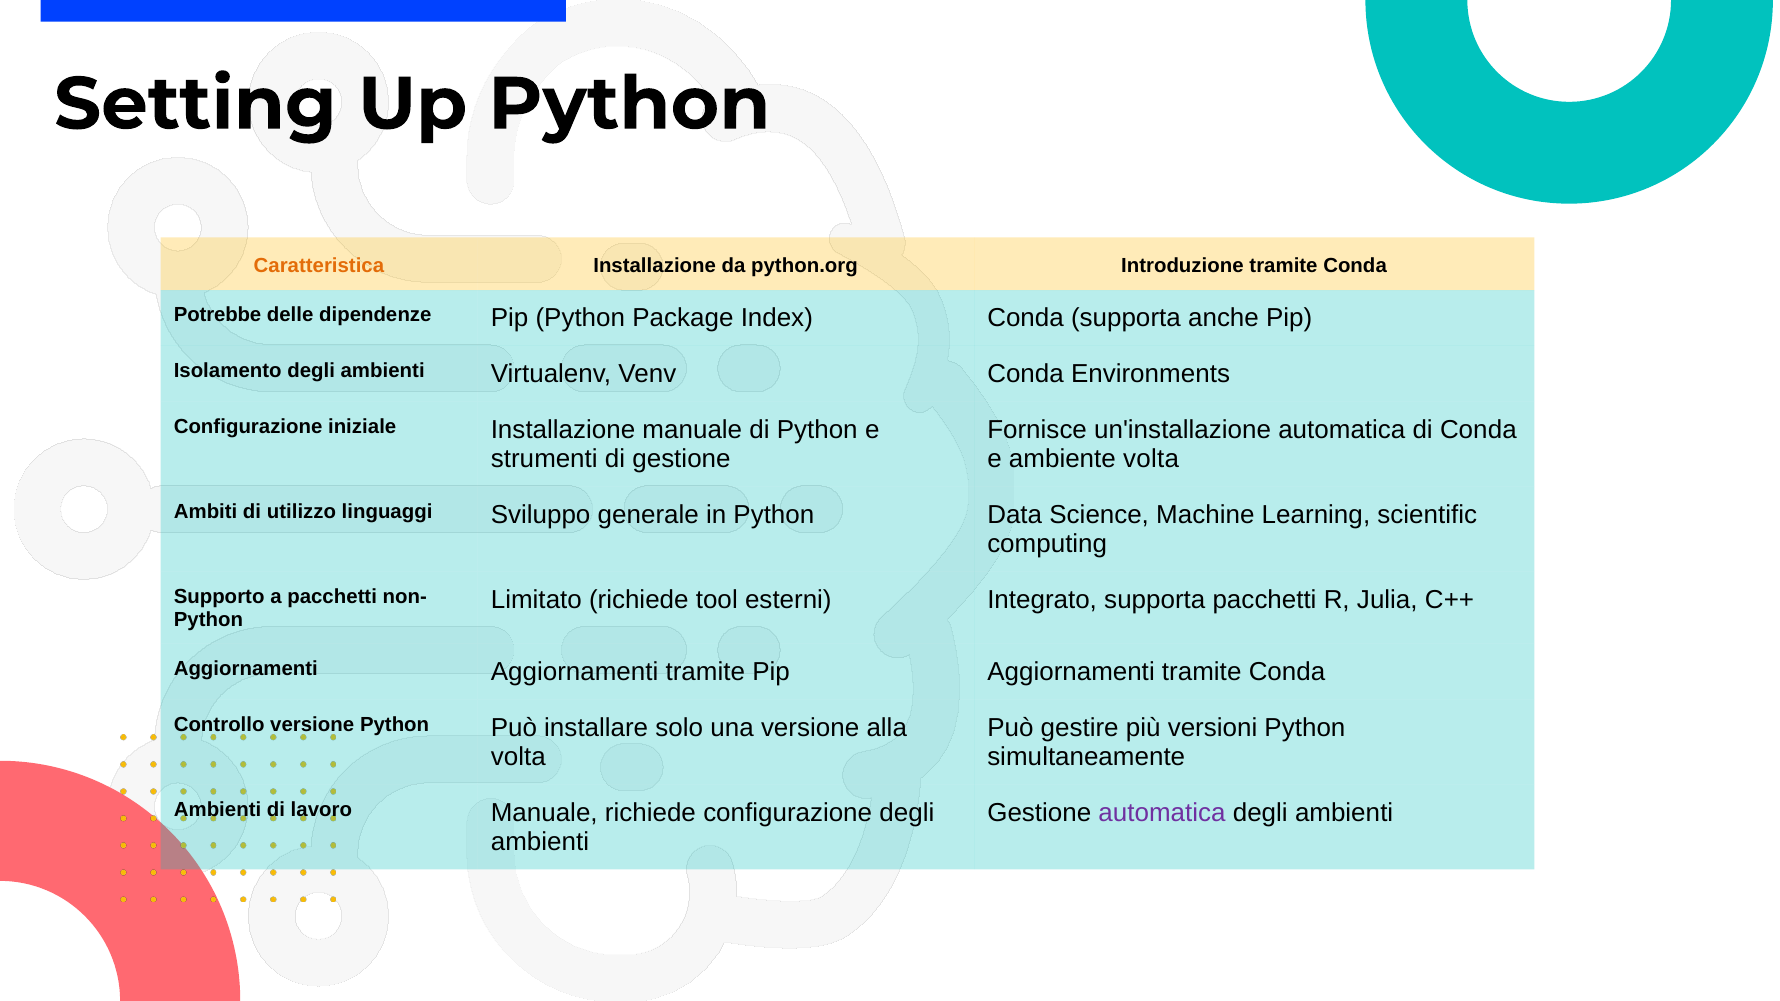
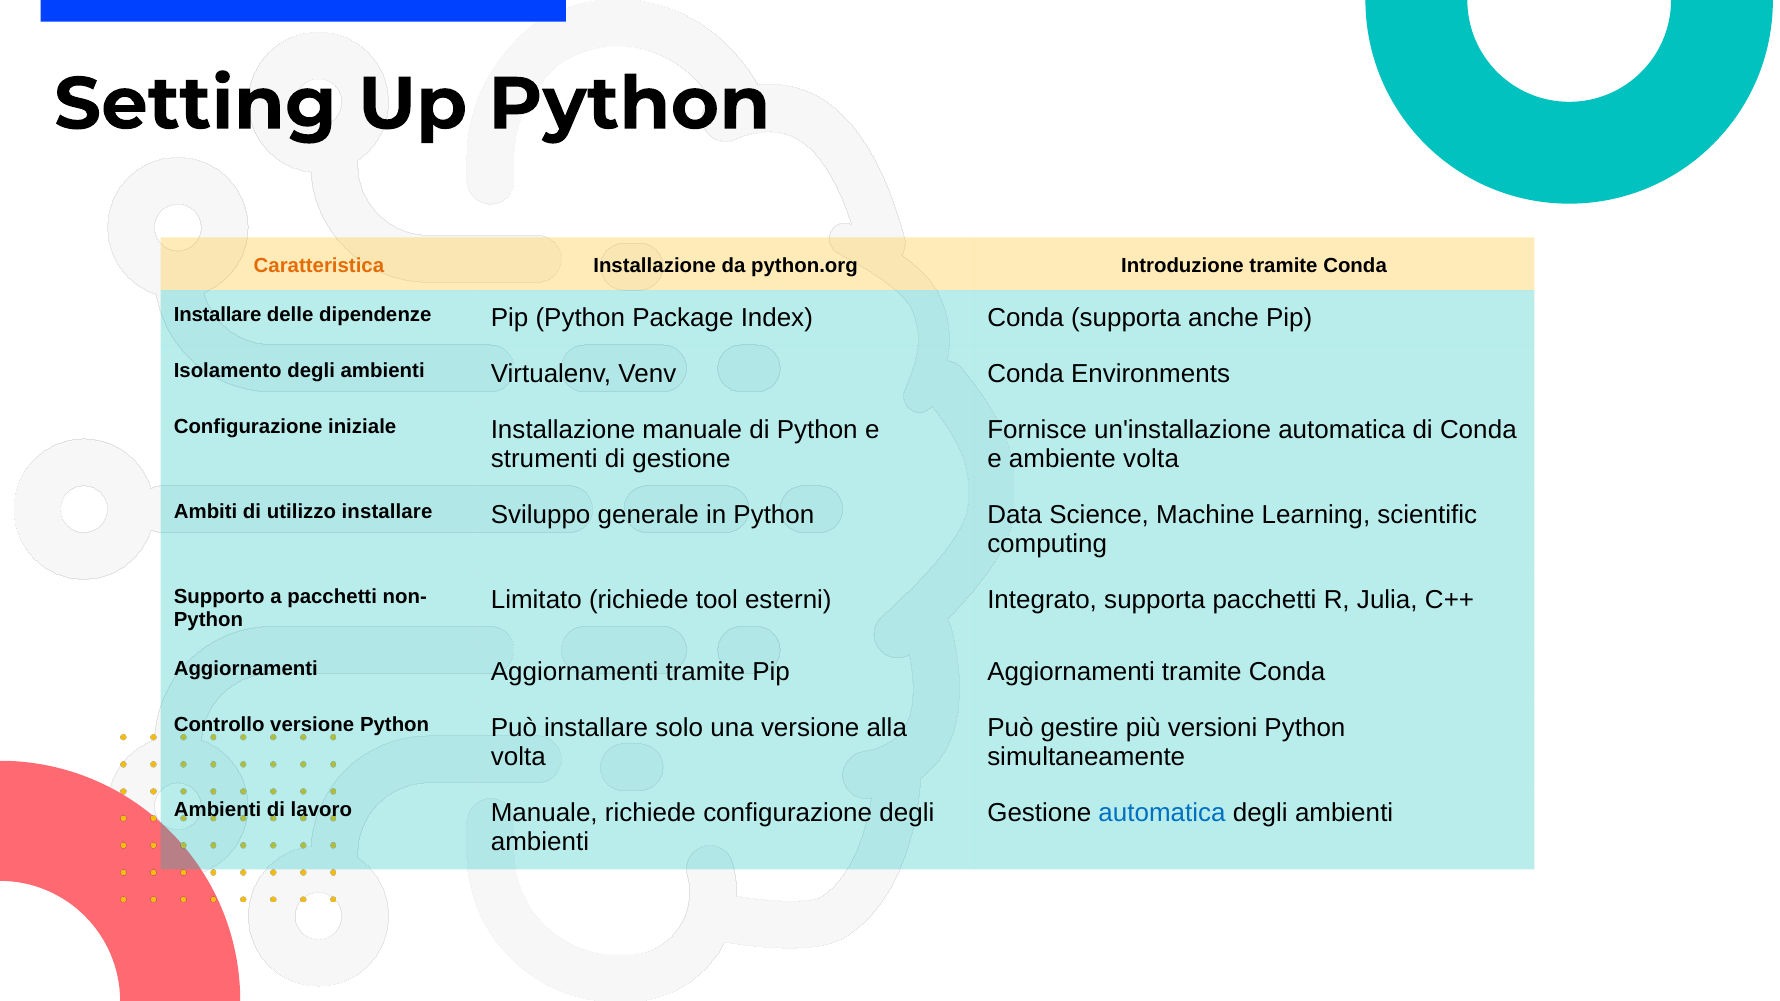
Potrebbe at (218, 315): Potrebbe -> Installare
utilizzo linguaggi: linguaggi -> installare
automatica at (1162, 813) colour: purple -> blue
